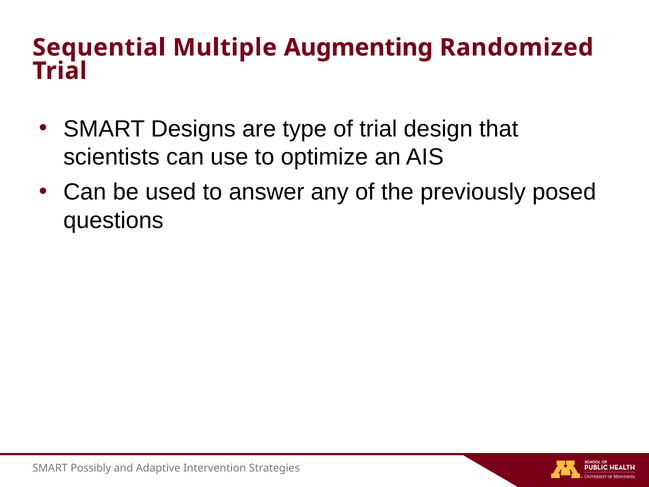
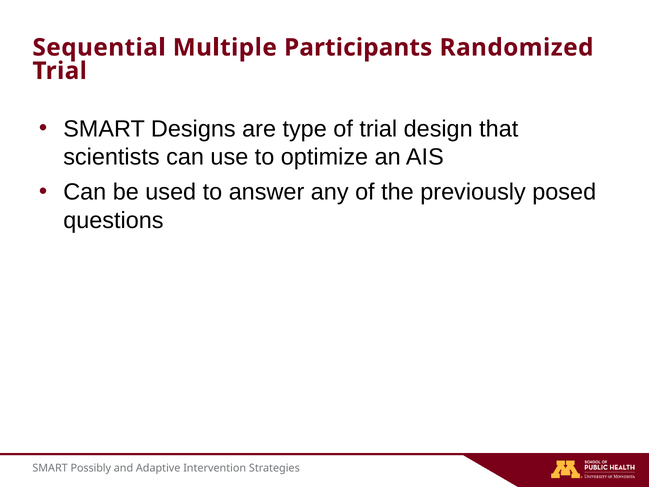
Augmenting: Augmenting -> Participants
